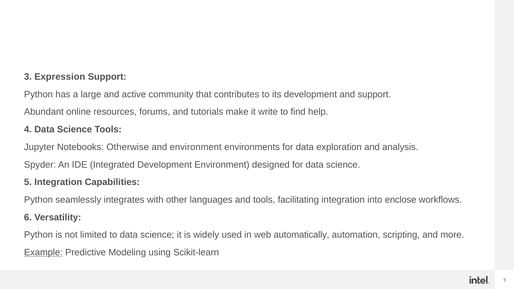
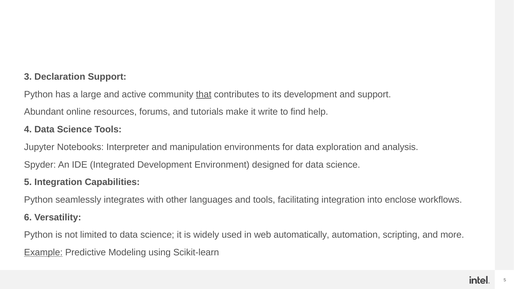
Expression: Expression -> Declaration
that underline: none -> present
Otherwise: Otherwise -> Interpreter
and environment: environment -> manipulation
